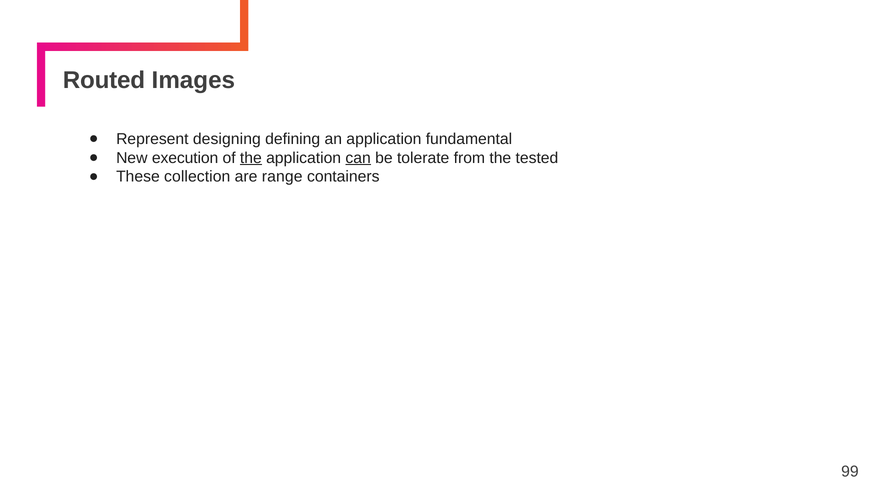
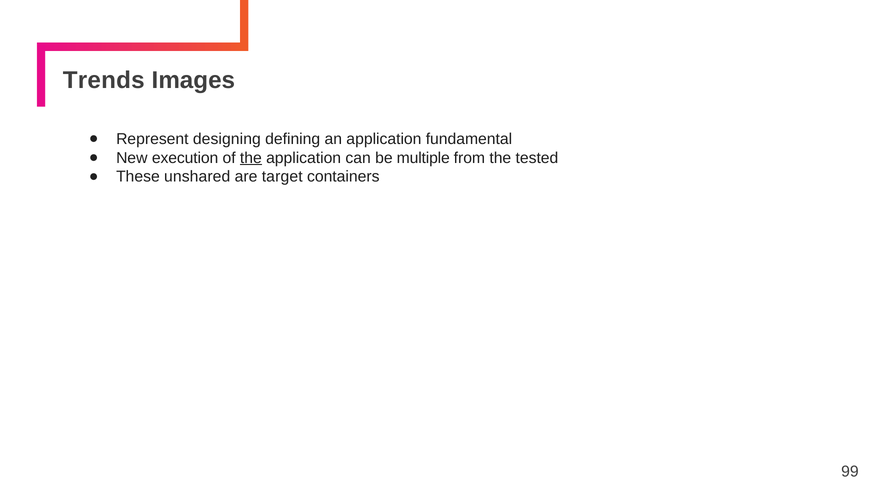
Routed: Routed -> Trends
can underline: present -> none
tolerate: tolerate -> multiple
collection: collection -> unshared
range: range -> target
